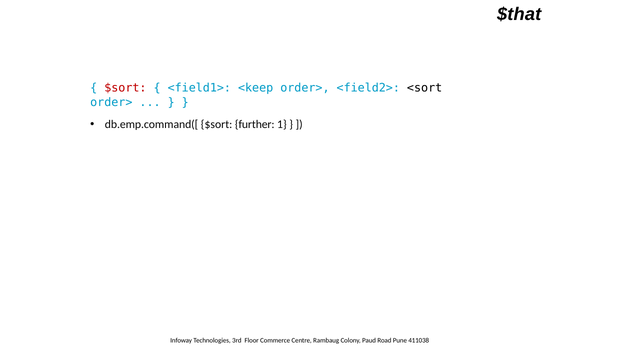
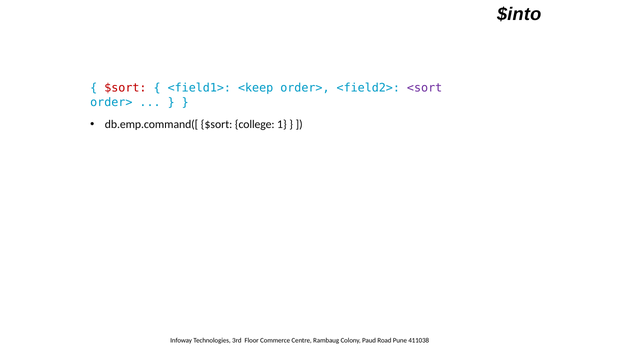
$that: $that -> $into
<sort colour: black -> purple
further: further -> college
